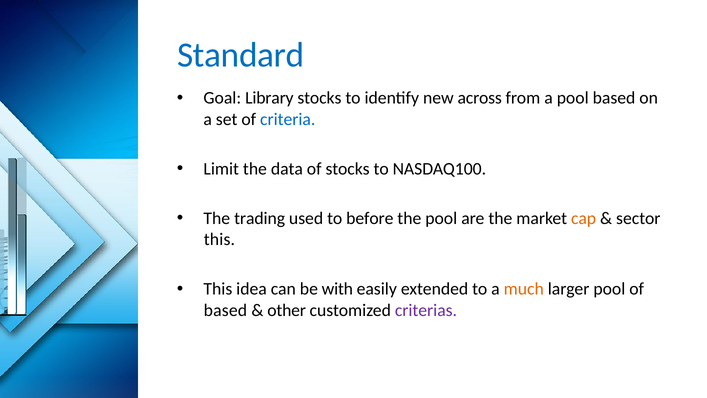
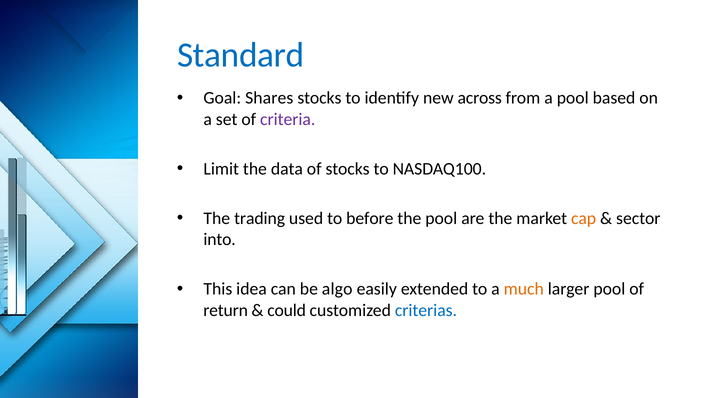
Library: Library -> Shares
criteria colour: blue -> purple
this at (219, 239): this -> into
with: with -> algo
based at (225, 310): based -> return
other: other -> could
criterias colour: purple -> blue
